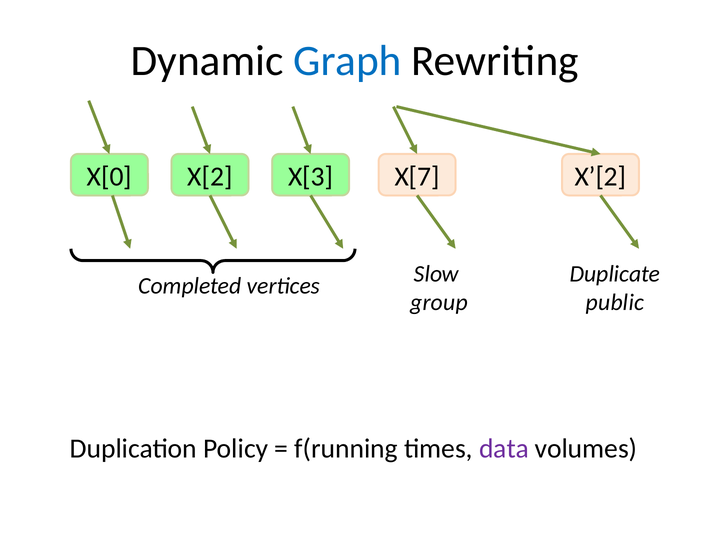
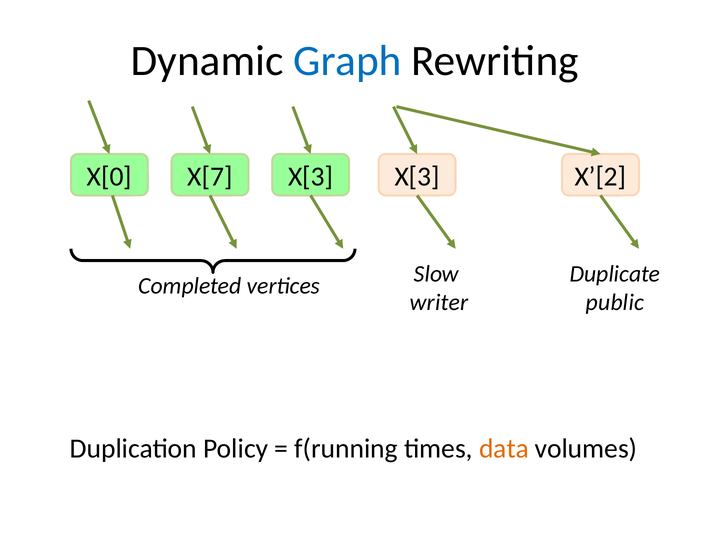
X[2: X[2 -> X[7
X[3 X[7: X[7 -> X[3
group: group -> writer
data colour: purple -> orange
